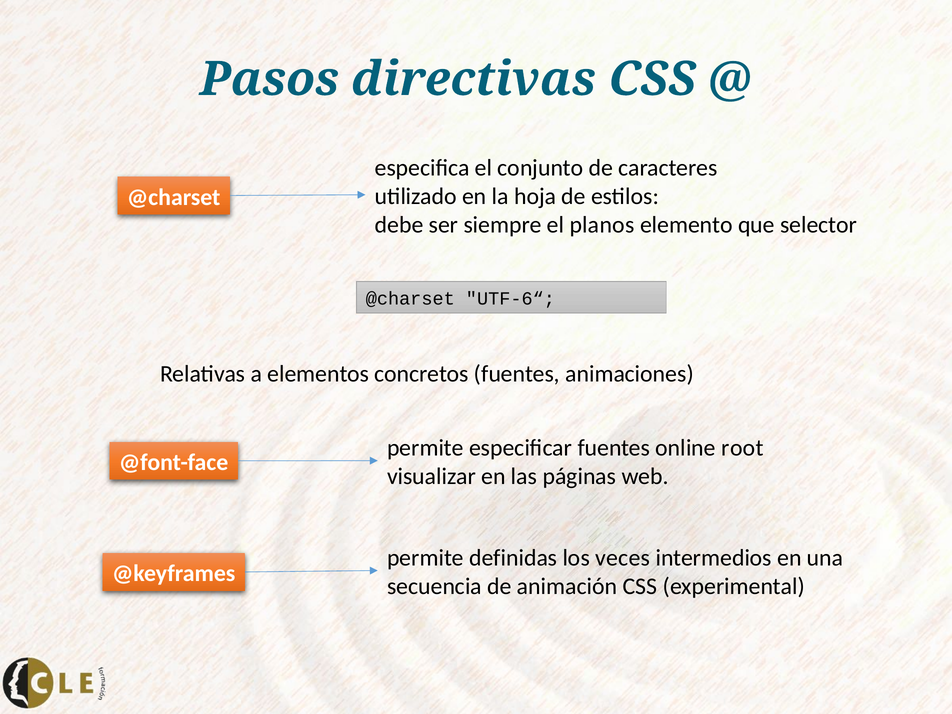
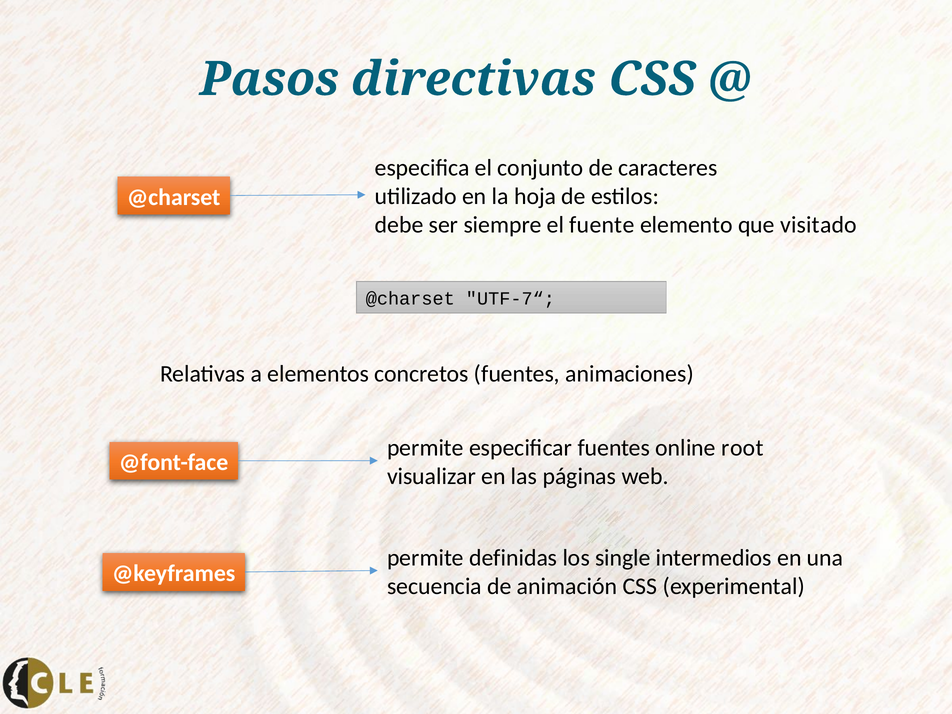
planos: planos -> fuente
selector: selector -> visitado
UTF-6“: UTF-6“ -> UTF-7“
veces: veces -> single
